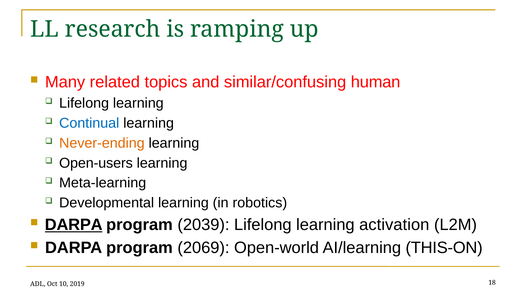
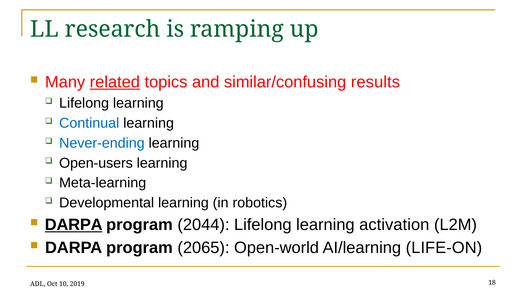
related underline: none -> present
human: human -> results
Never-ending colour: orange -> blue
2039: 2039 -> 2044
2069: 2069 -> 2065
THIS-ON: THIS-ON -> LIFE-ON
